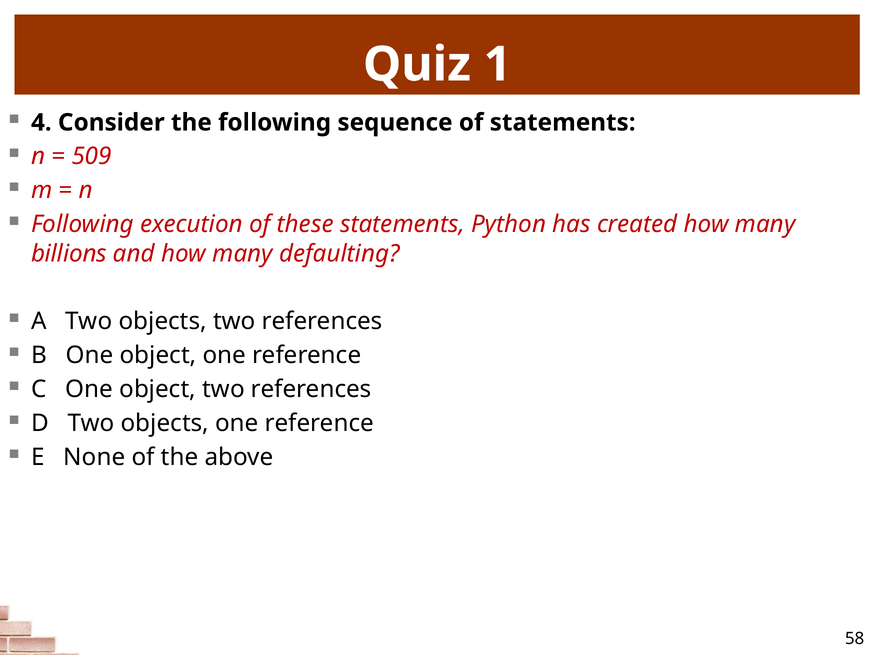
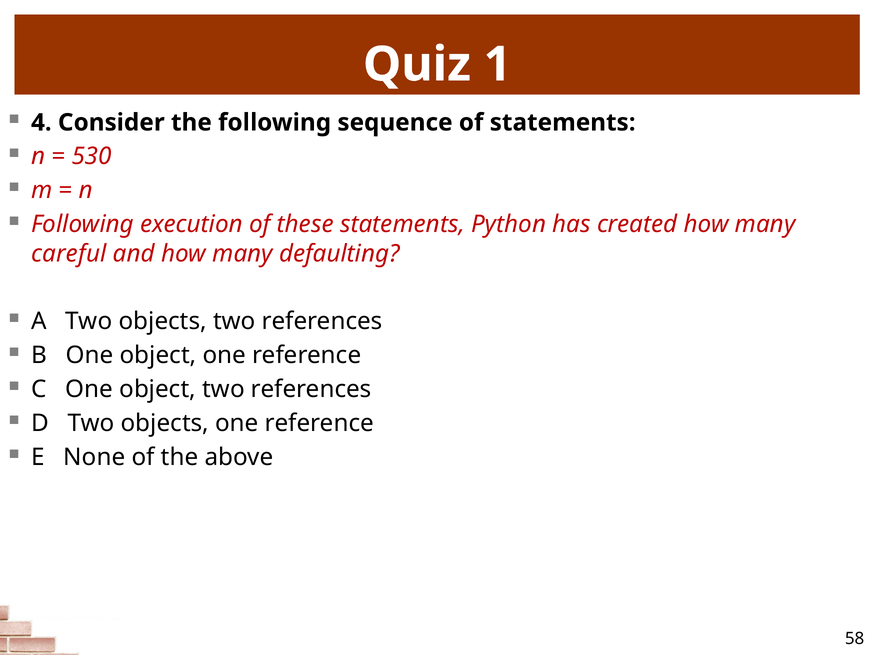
509: 509 -> 530
billions: billions -> careful
